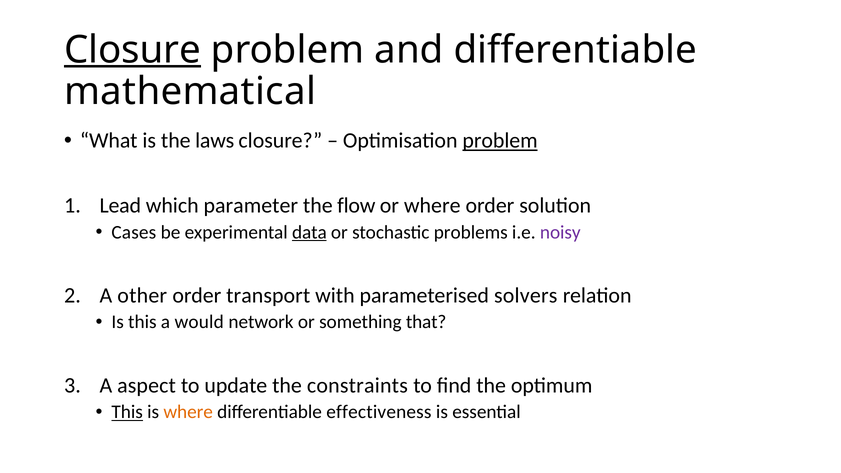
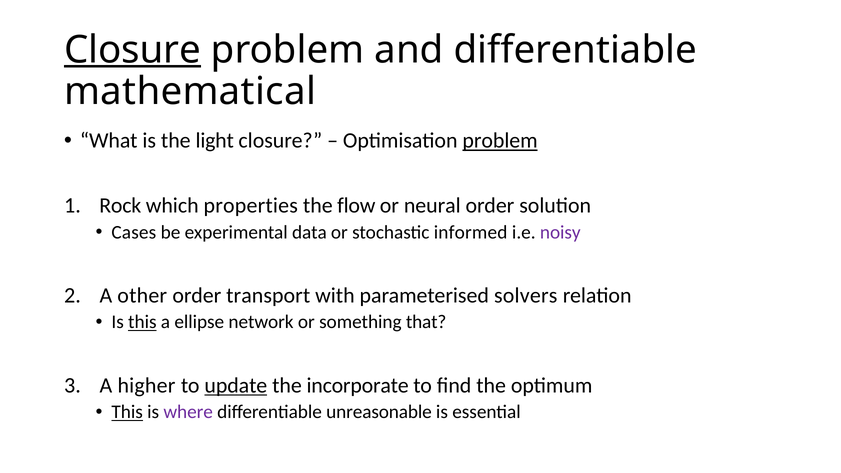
laws: laws -> light
Lead: Lead -> Rock
parameter: parameter -> properties
or where: where -> neural
data underline: present -> none
problems: problems -> informed
this at (142, 322) underline: none -> present
would: would -> ellipse
aspect: aspect -> higher
update underline: none -> present
constraints: constraints -> incorporate
where at (188, 412) colour: orange -> purple
effectiveness: effectiveness -> unreasonable
